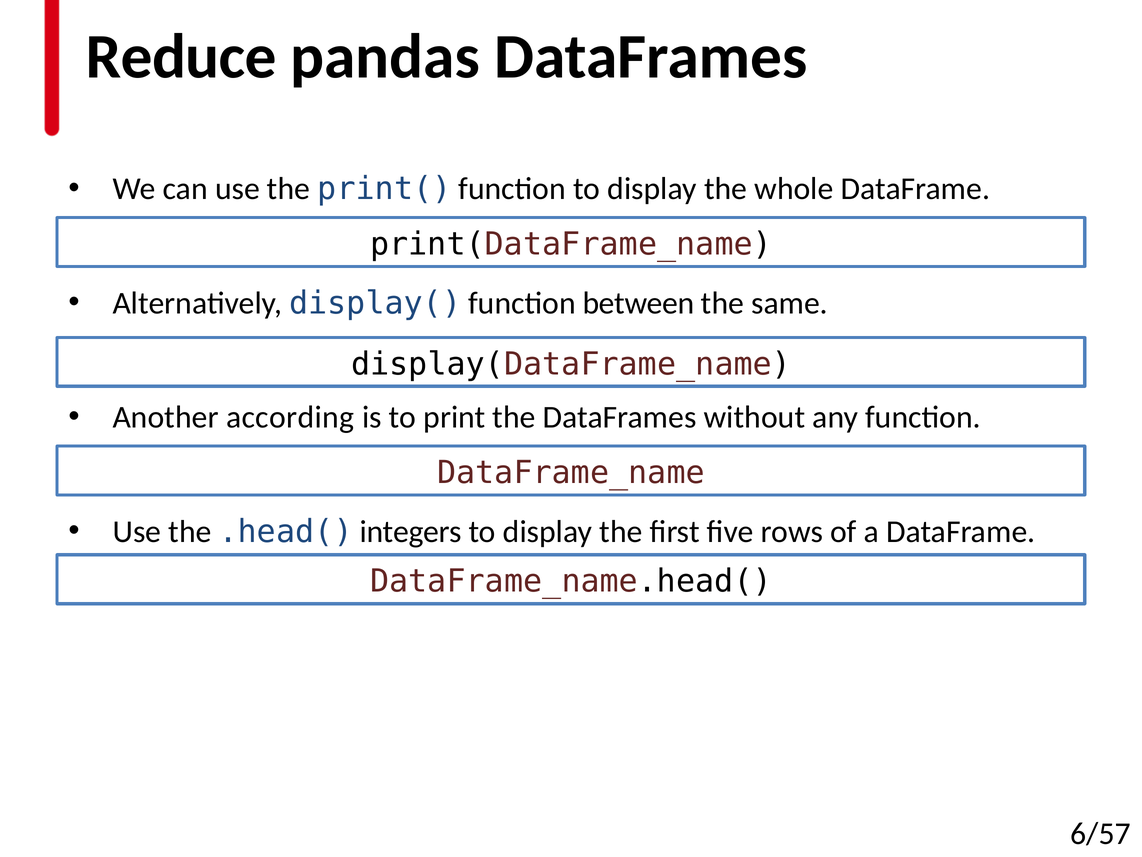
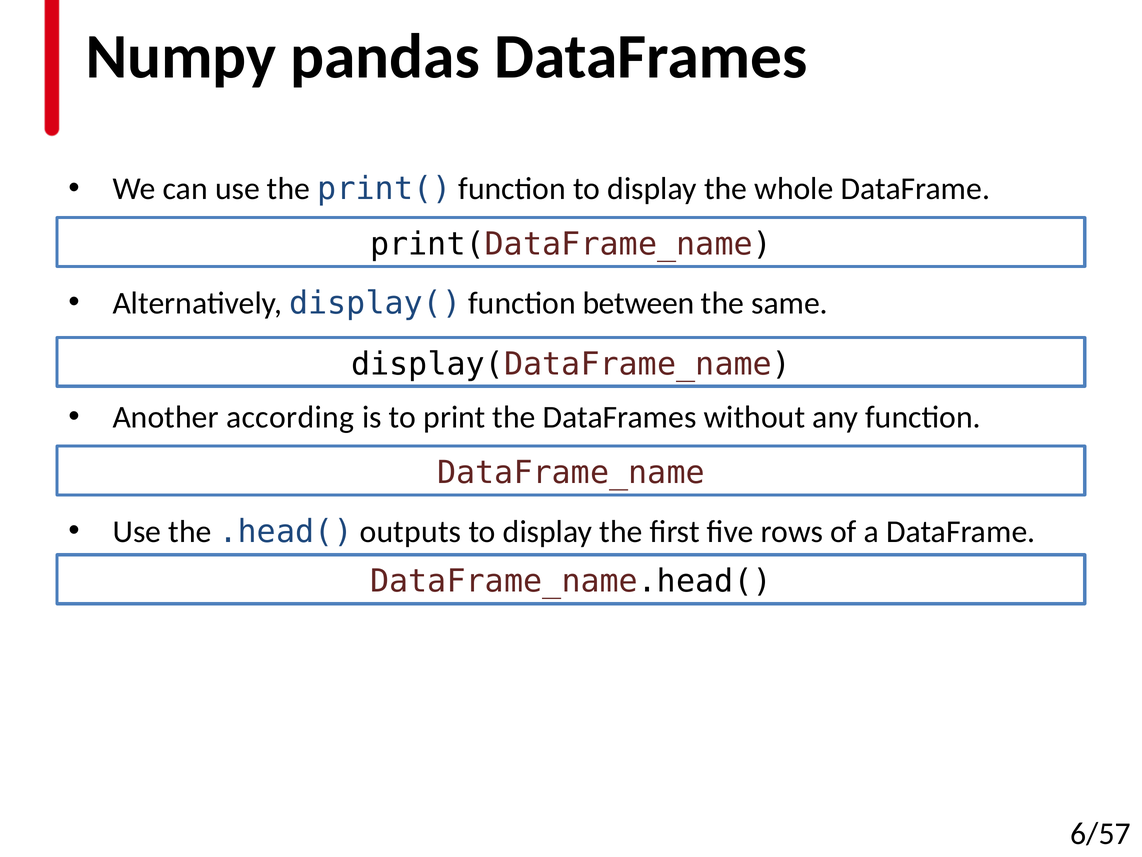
Reduce: Reduce -> Numpy
integers: integers -> outputs
